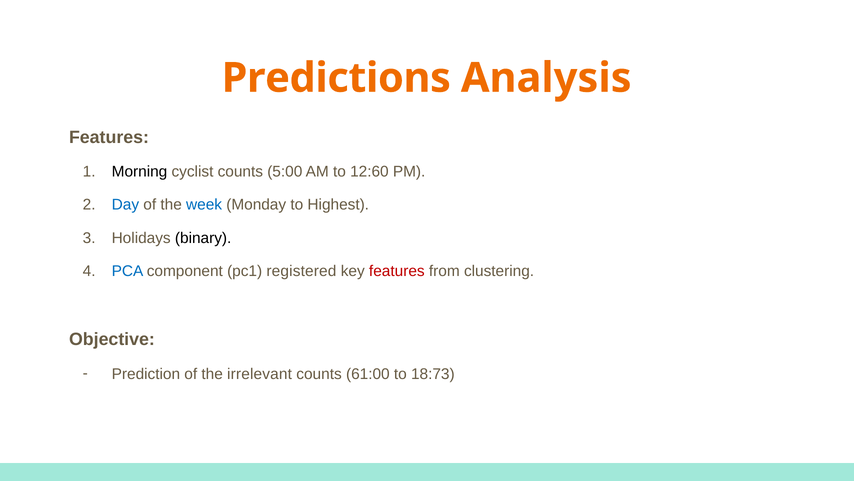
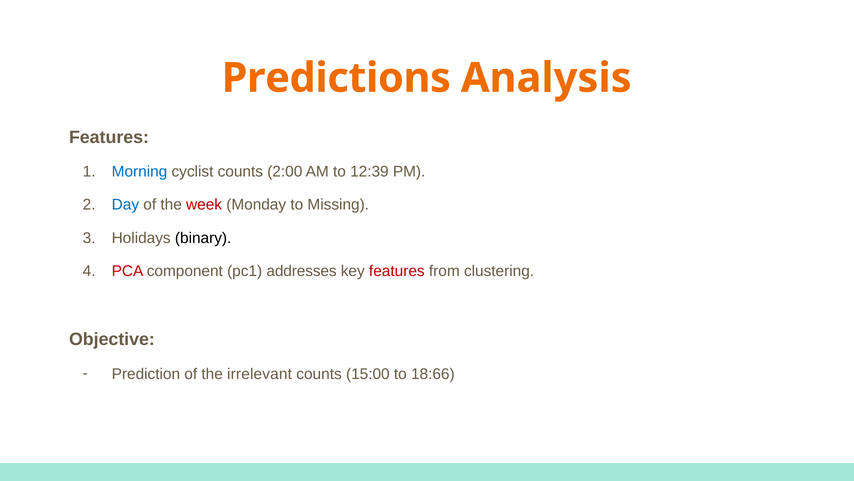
Morning colour: black -> blue
5:00: 5:00 -> 2:00
12:60: 12:60 -> 12:39
week colour: blue -> red
Highest: Highest -> Missing
PCA colour: blue -> red
registered: registered -> addresses
61:00: 61:00 -> 15:00
18:73: 18:73 -> 18:66
